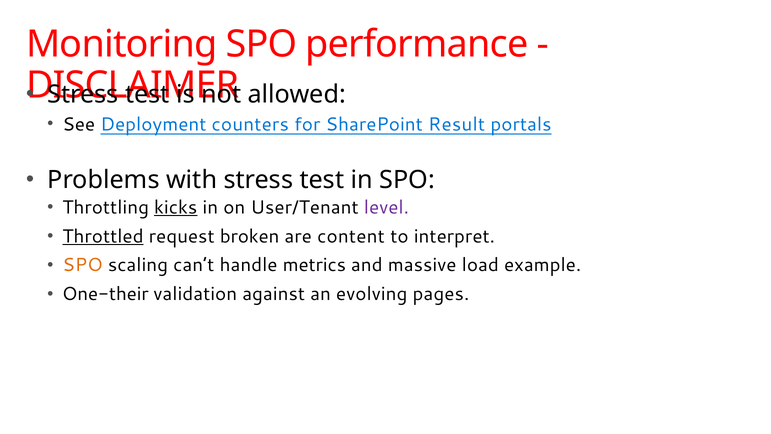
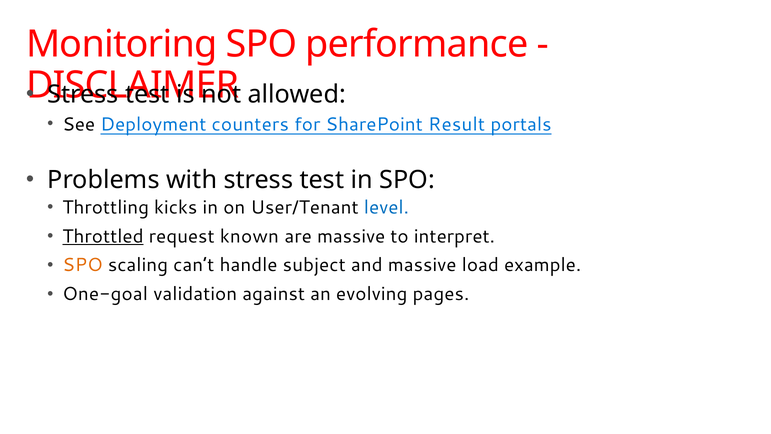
kicks underline: present -> none
level colour: purple -> blue
broken: broken -> known
are content: content -> massive
metrics: metrics -> subject
One-their: One-their -> One-goal
